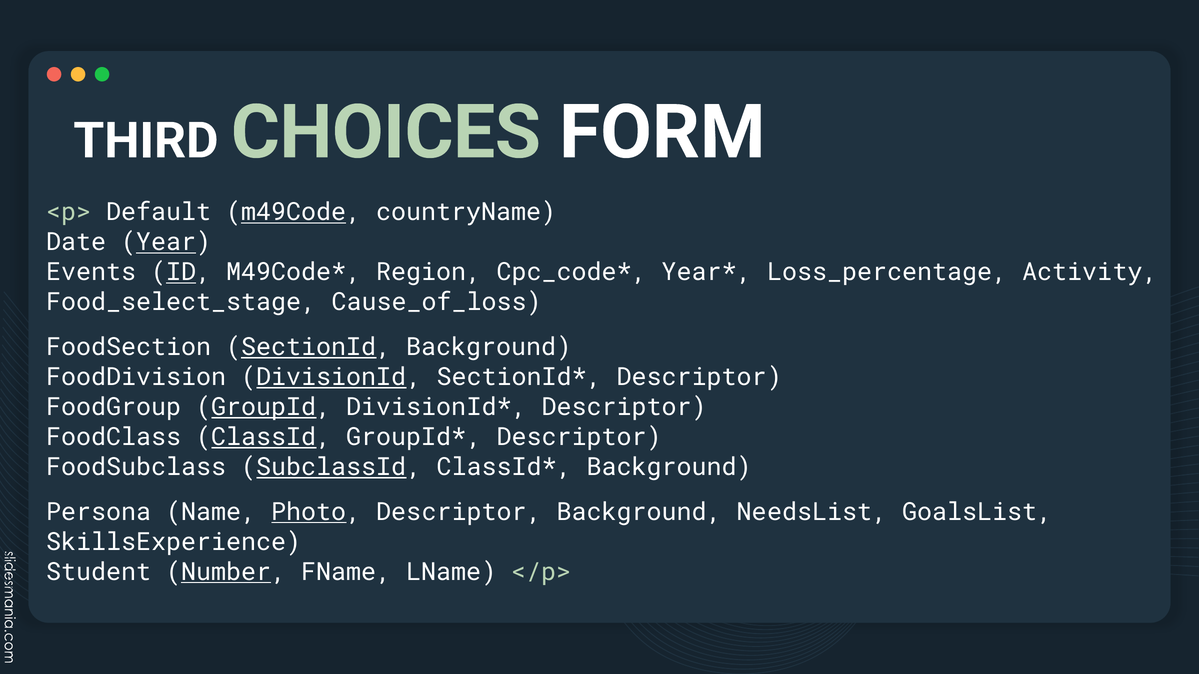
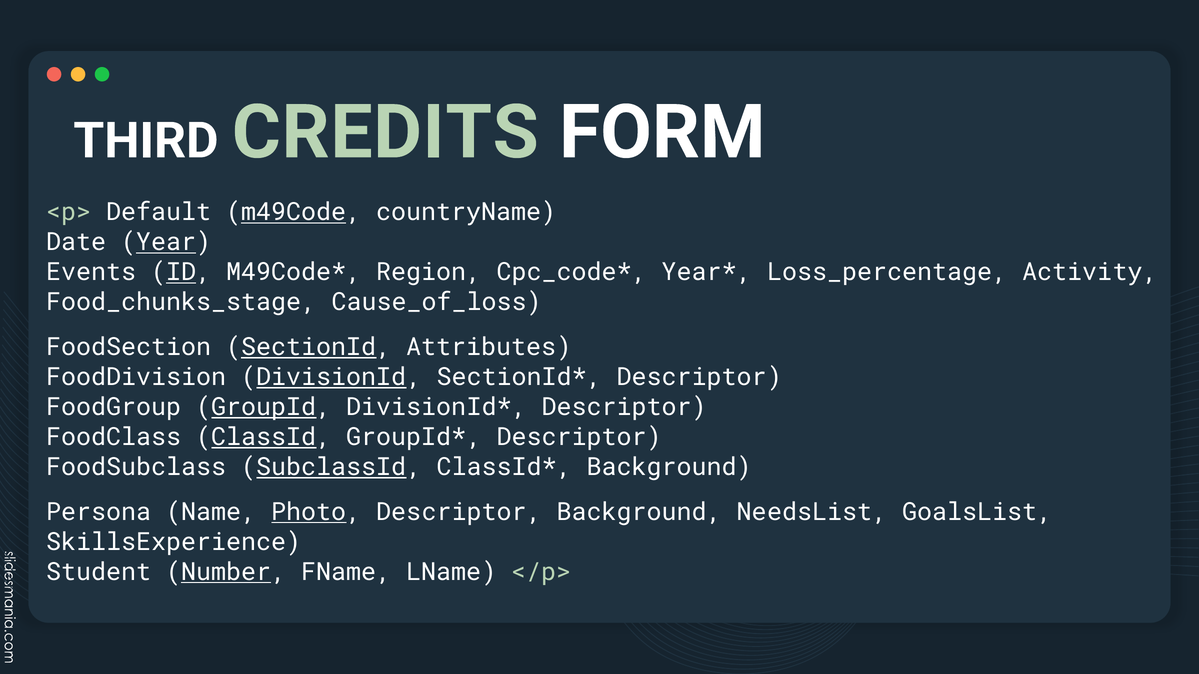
CHOICES: CHOICES -> CREDITS
Food_select_stage: Food_select_stage -> Food_chunks_stage
SectionId Background: Background -> Attributes
